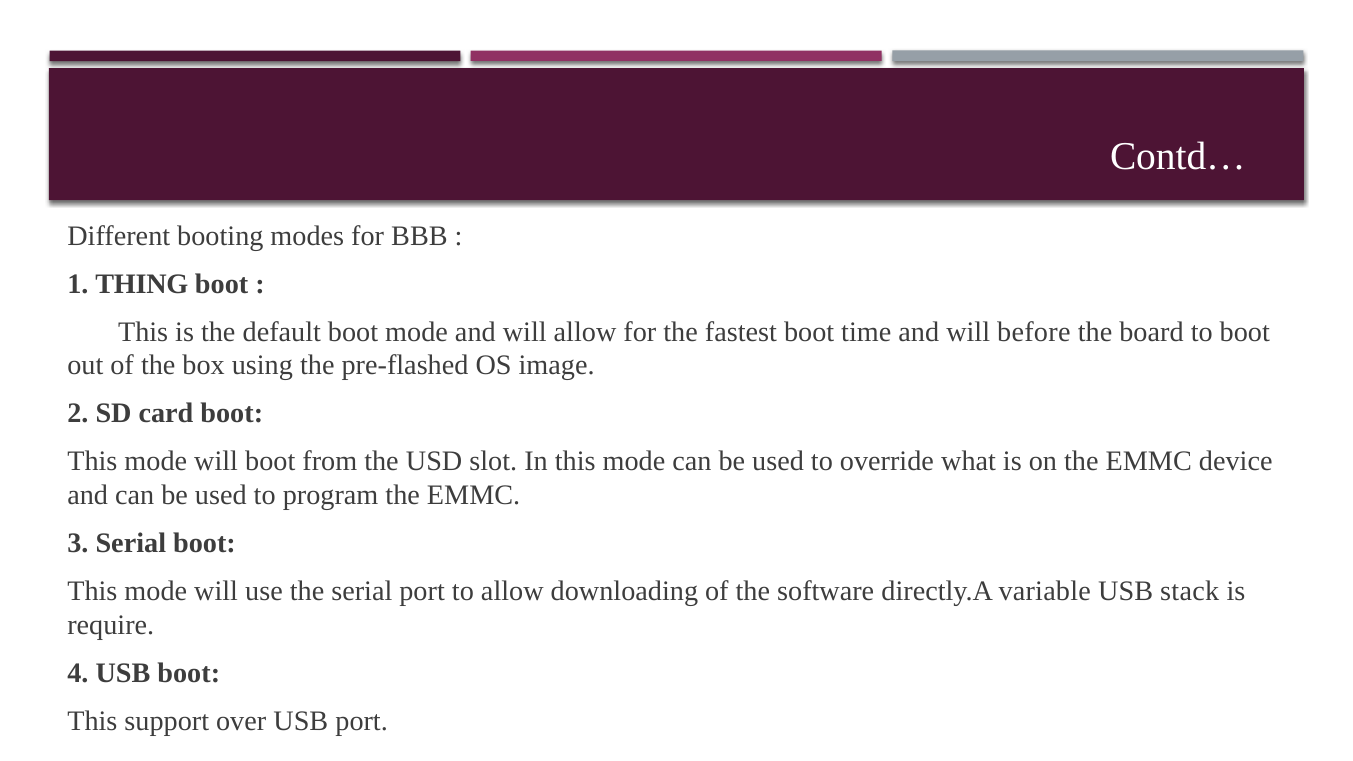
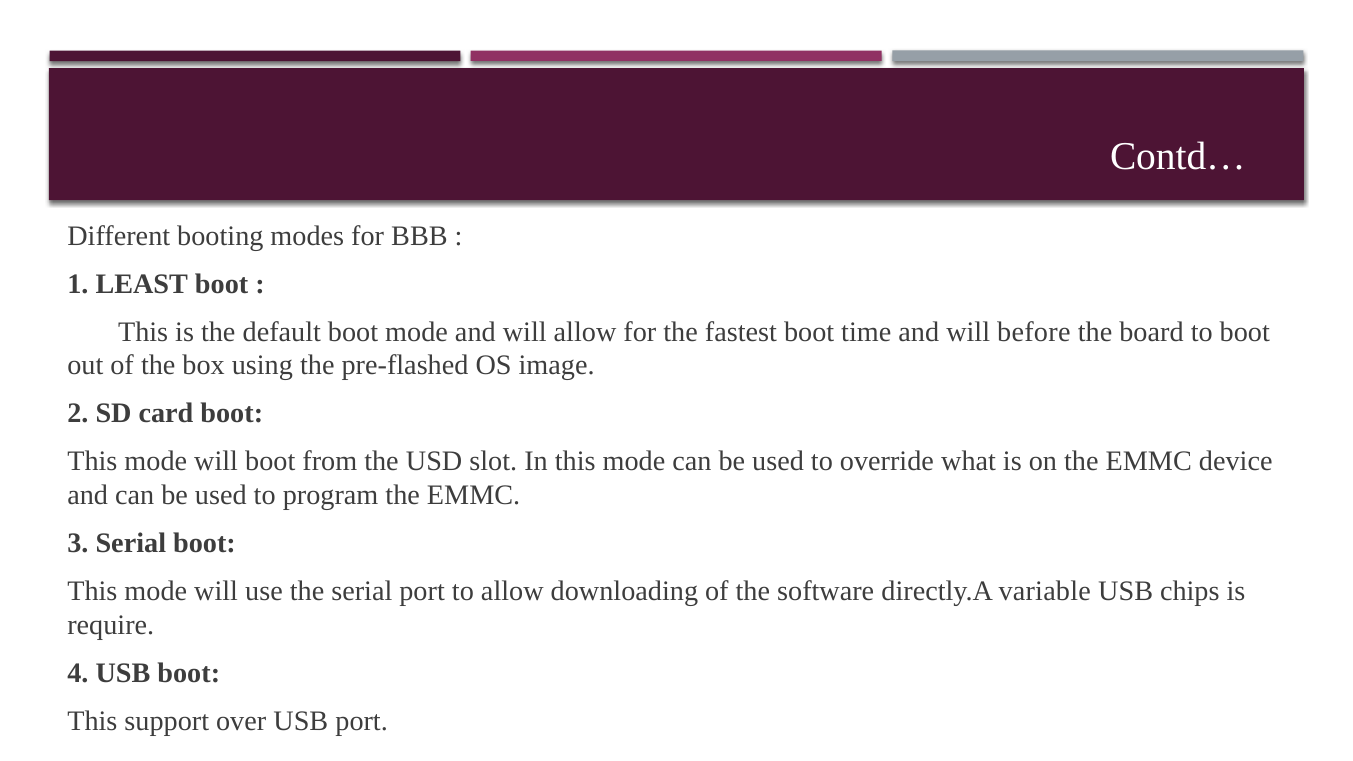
THING: THING -> LEAST
stack: stack -> chips
